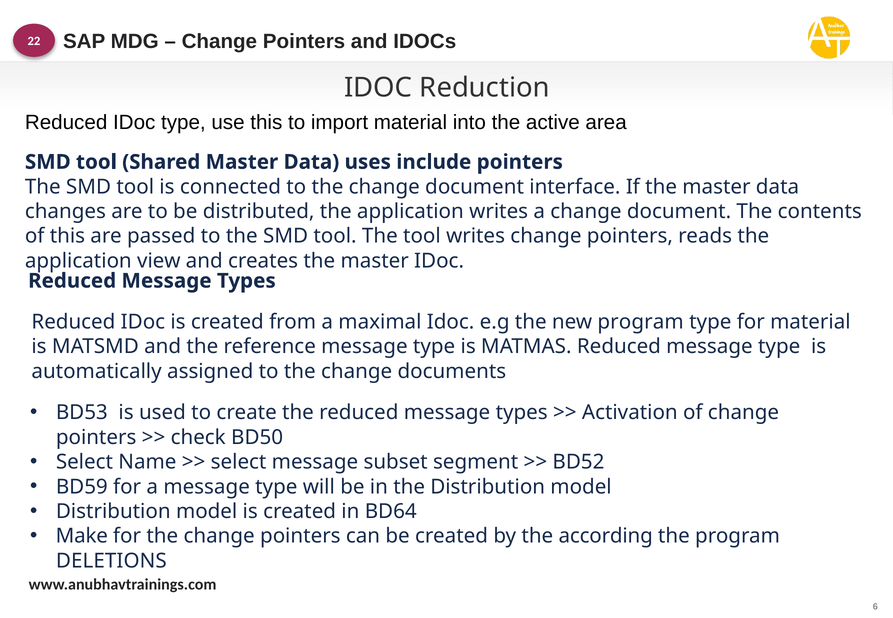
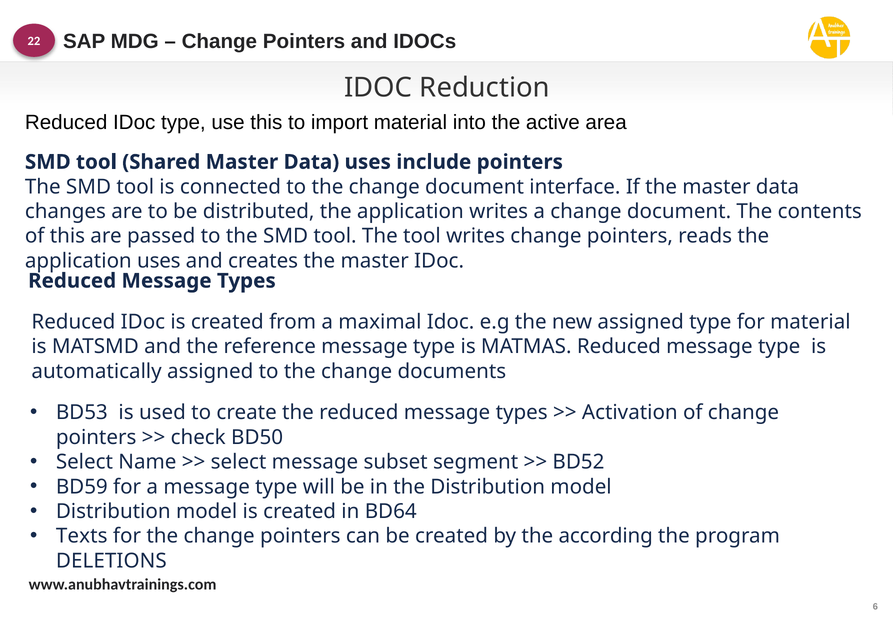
application view: view -> uses
new program: program -> assigned
Make: Make -> Texts
